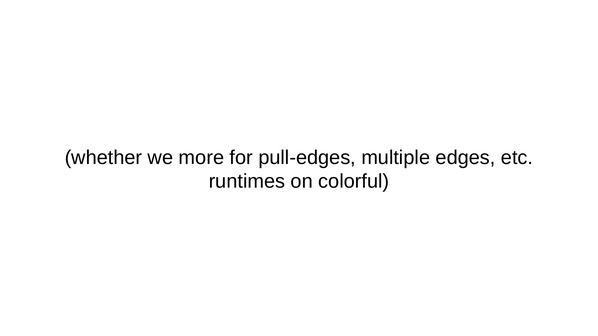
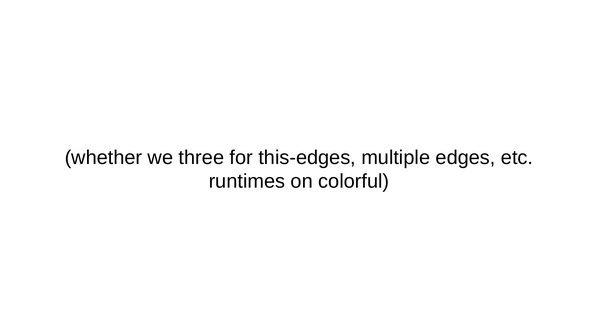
more: more -> three
pull-edges: pull-edges -> this-edges
